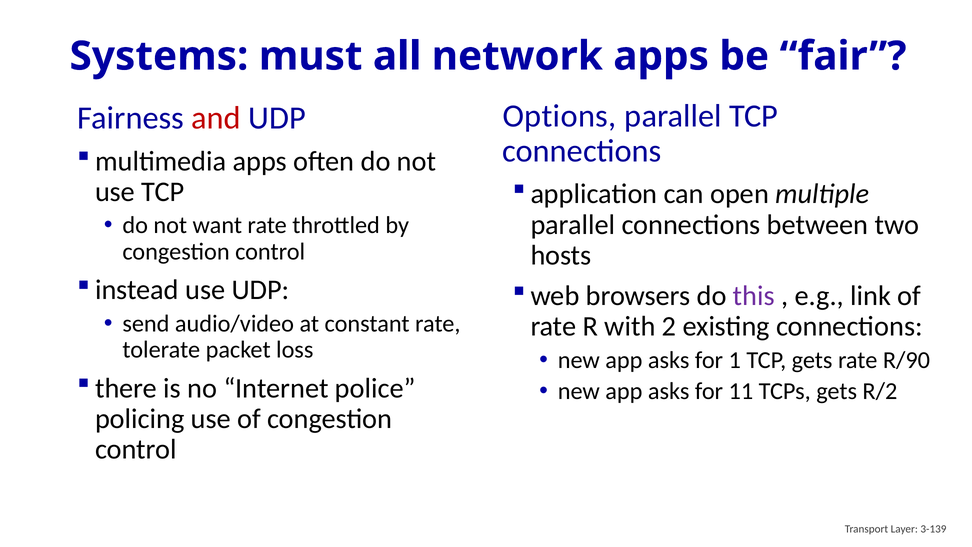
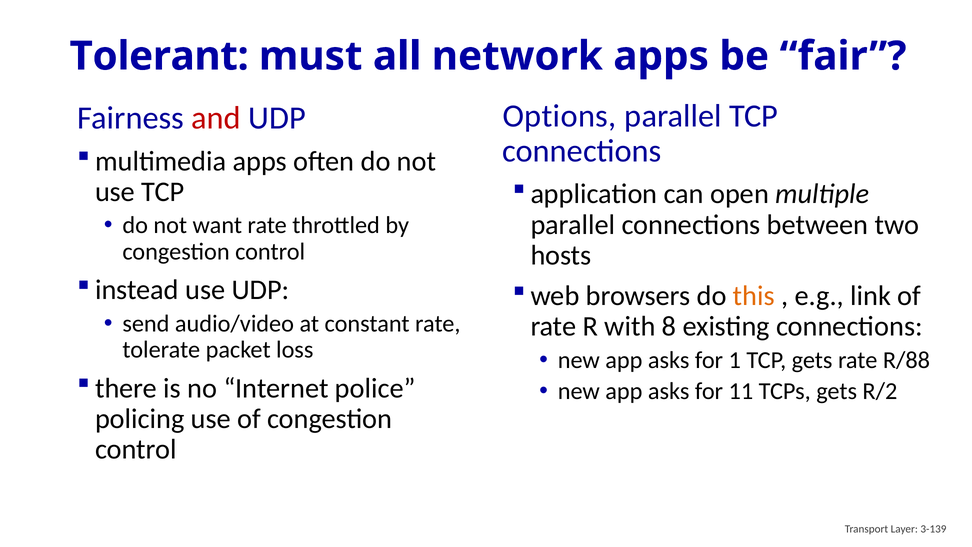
Systems: Systems -> Tolerant
this colour: purple -> orange
2: 2 -> 8
R/90: R/90 -> R/88
